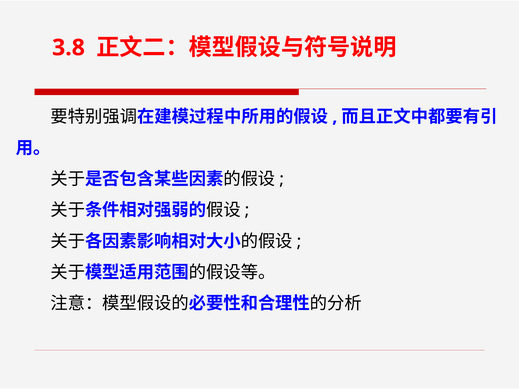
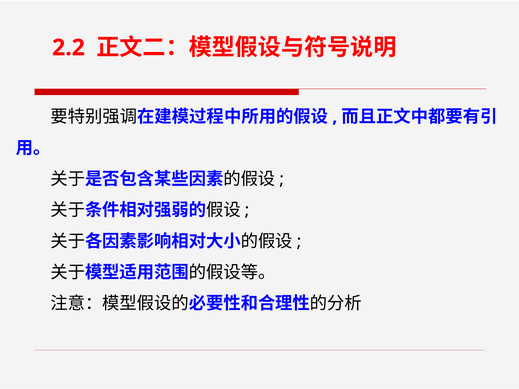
3.8: 3.8 -> 2.2
